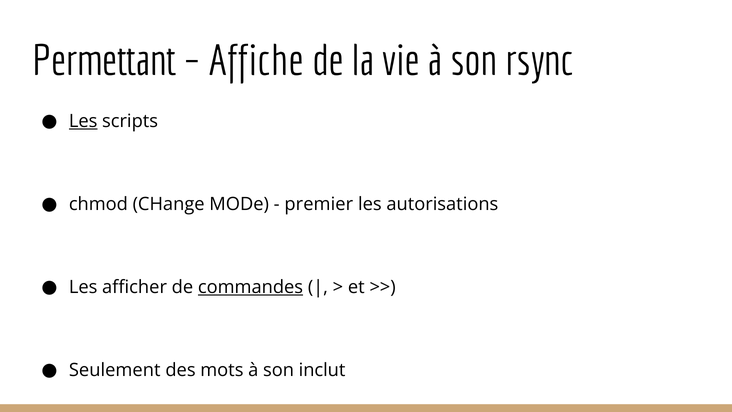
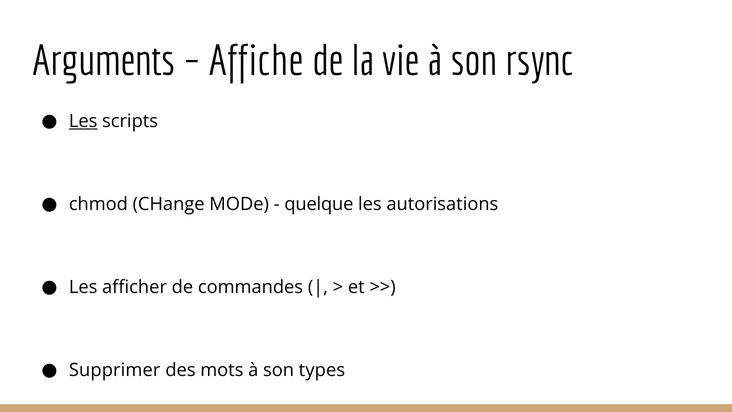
Permettant: Permettant -> Arguments
premier: premier -> quelque
commandes underline: present -> none
Seulement: Seulement -> Supprimer
inclut: inclut -> types
